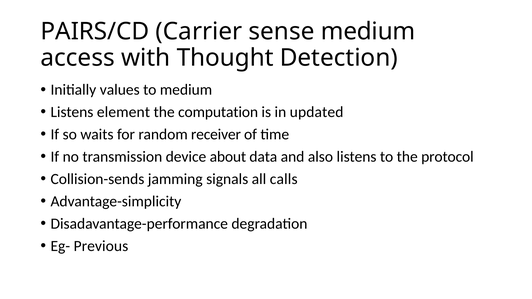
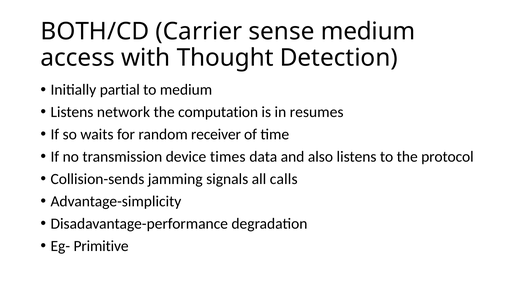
PAIRS/CD: PAIRS/CD -> BOTH/CD
values: values -> partial
element: element -> network
updated: updated -> resumes
about: about -> times
Previous: Previous -> Primitive
